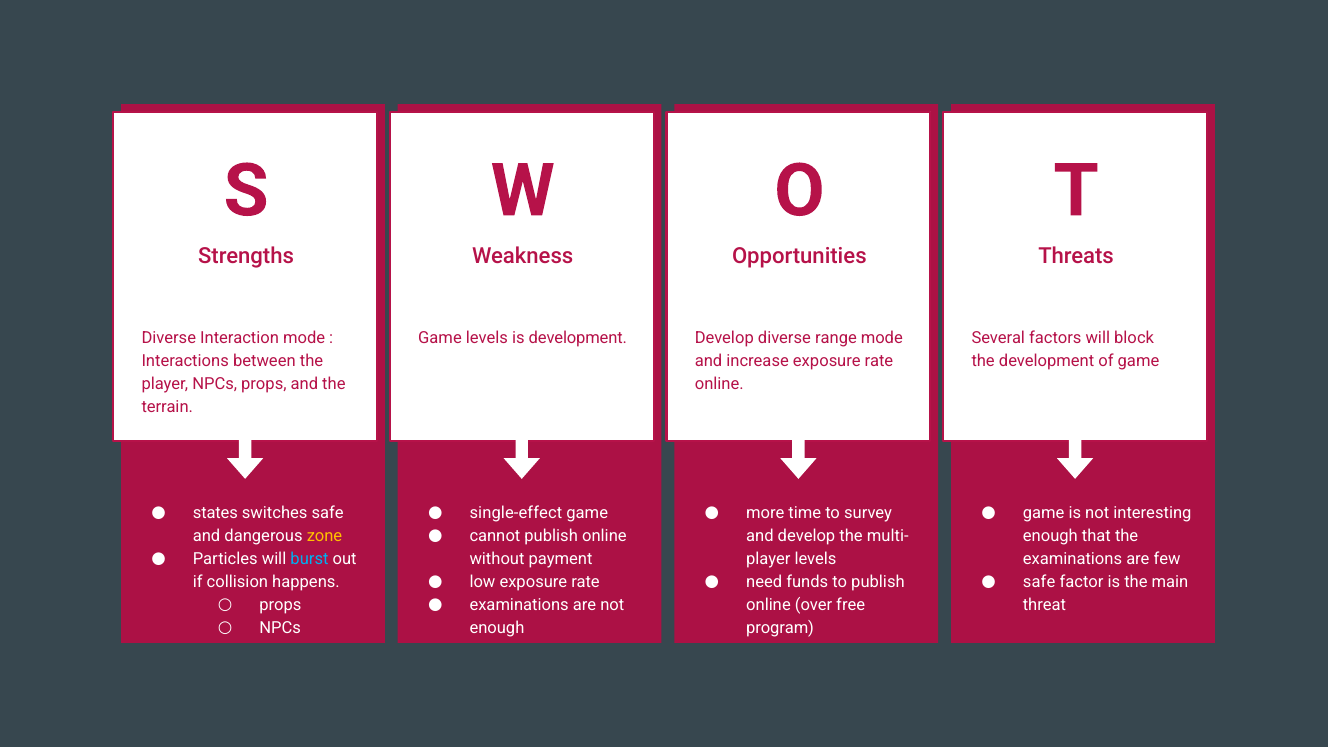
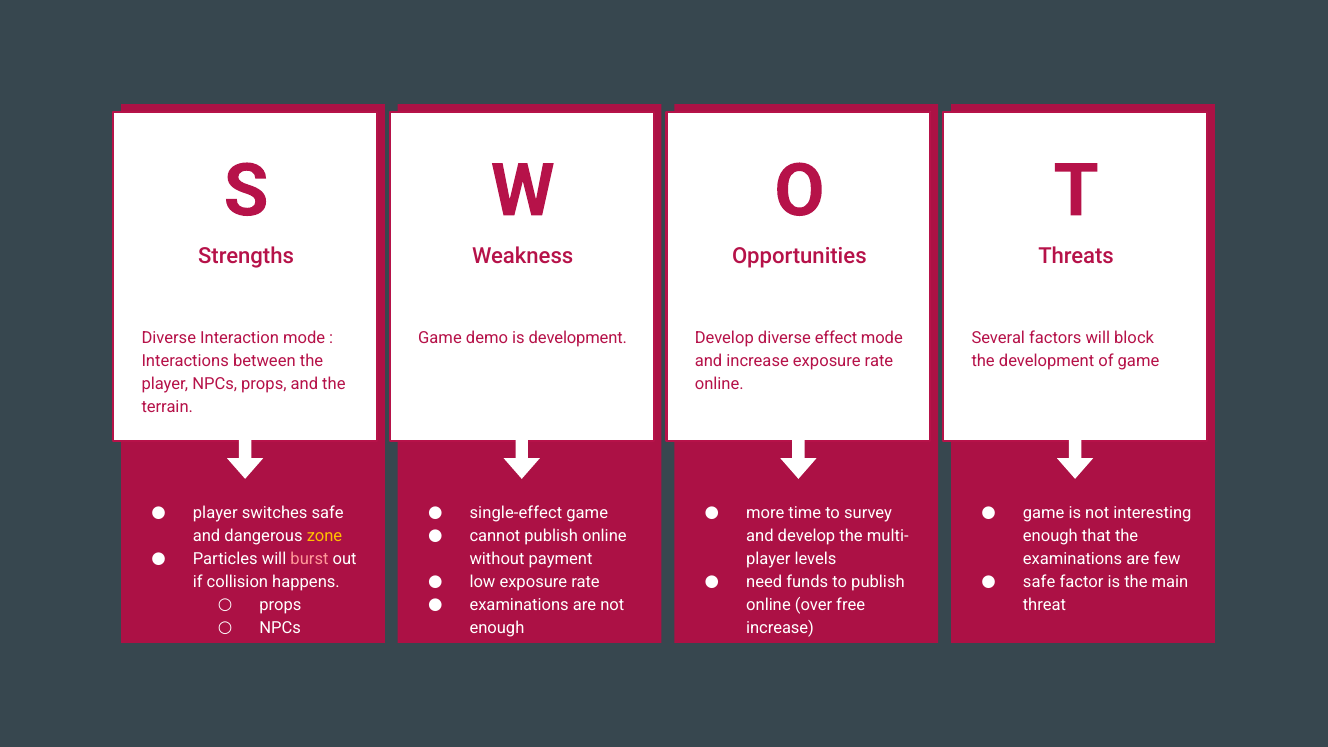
Game levels: levels -> demo
range: range -> effect
states at (215, 513): states -> player
burst colour: light blue -> pink
program at (780, 628): program -> increase
